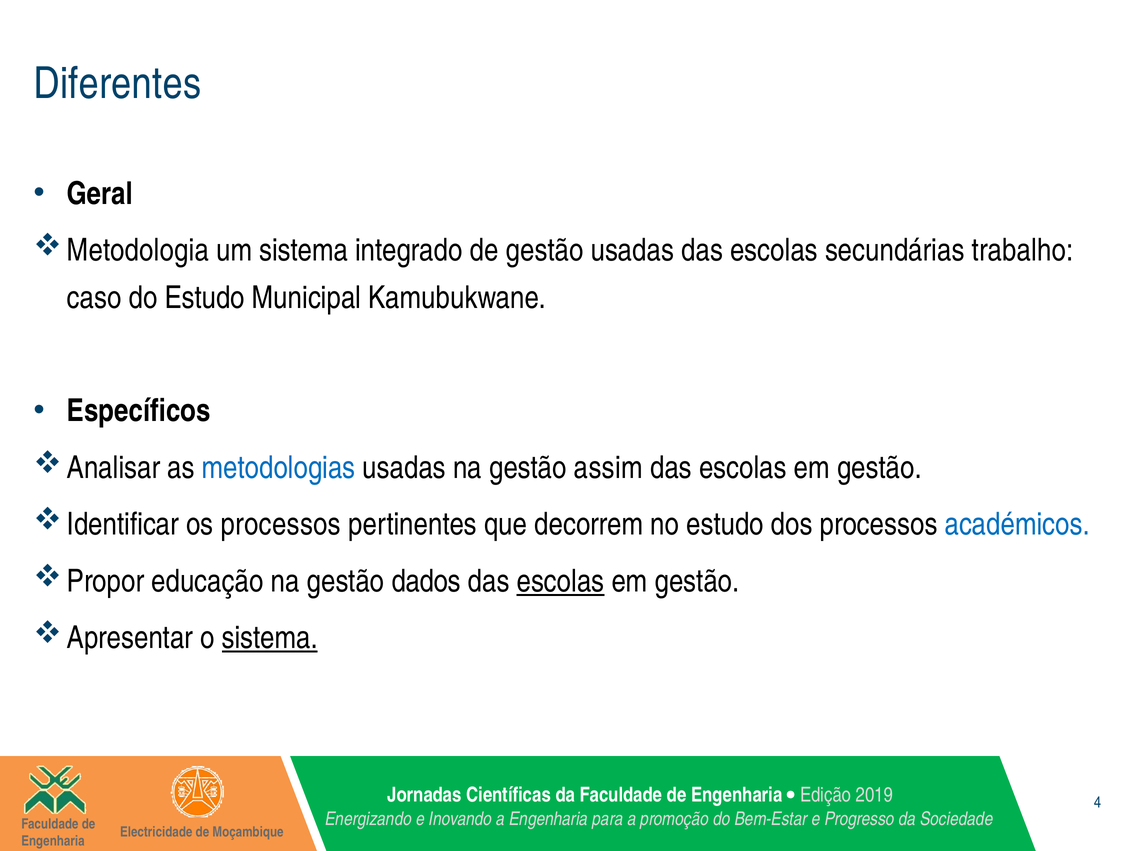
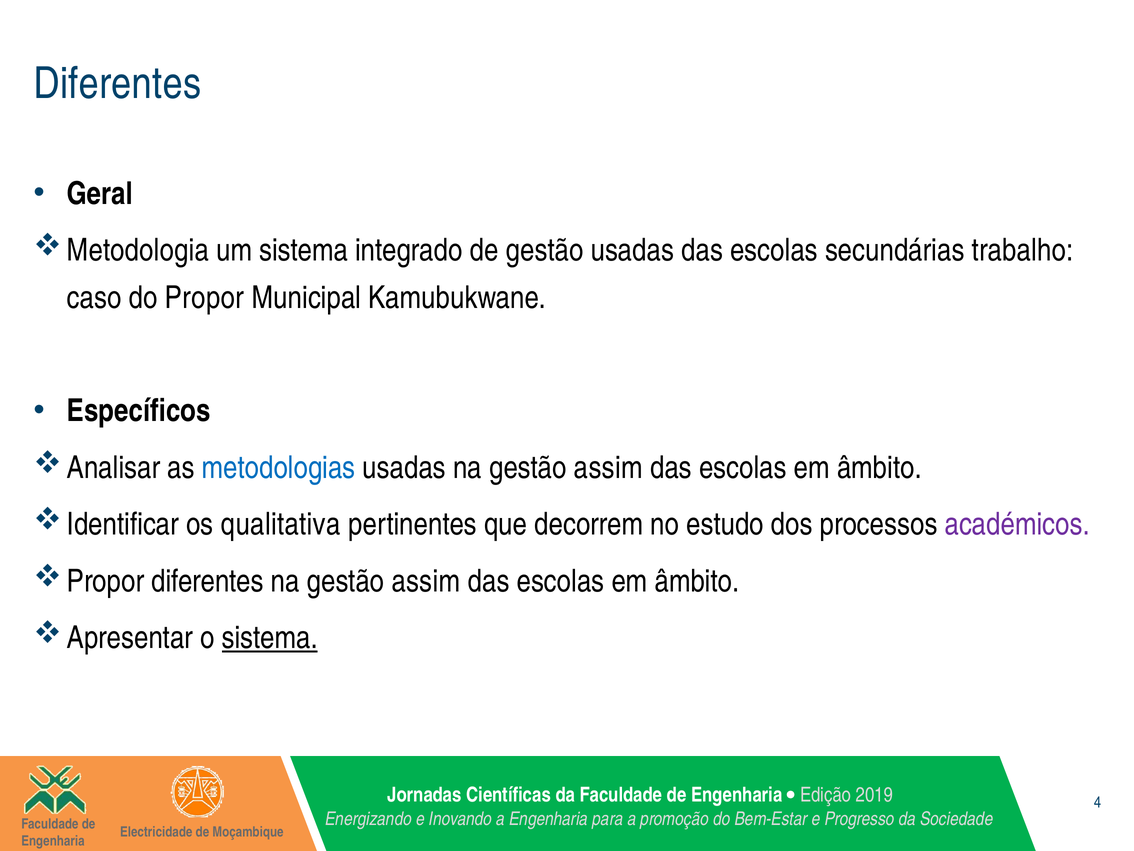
do Estudo: Estudo -> Propor
gestão at (879, 468): gestão -> âmbito
os processos: processos -> qualitativa
académicos colour: blue -> purple
Propor educação: educação -> diferentes
dados at (426, 581): dados -> assim
escolas at (560, 581) underline: present -> none
gestão at (697, 581): gestão -> âmbito
